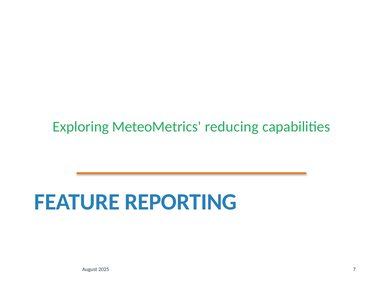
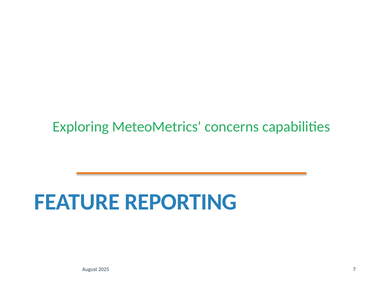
reducing: reducing -> concerns
